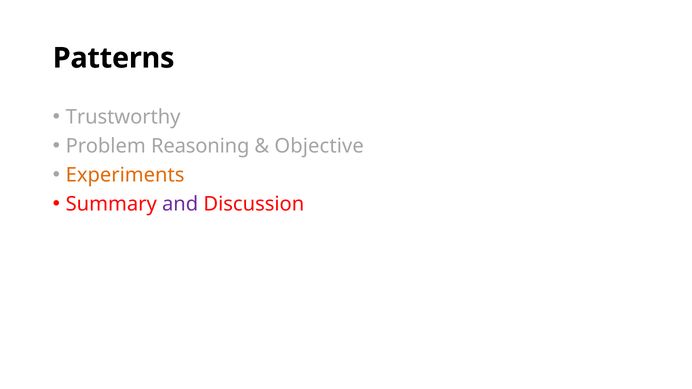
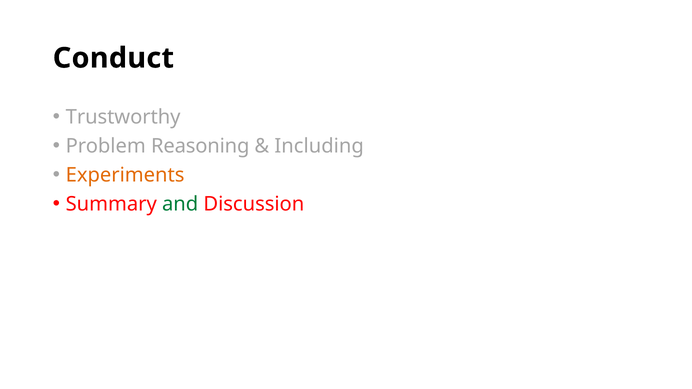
Patterns: Patterns -> Conduct
Objective: Objective -> Including
and colour: purple -> green
